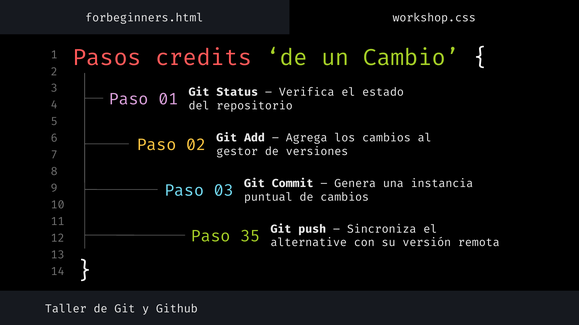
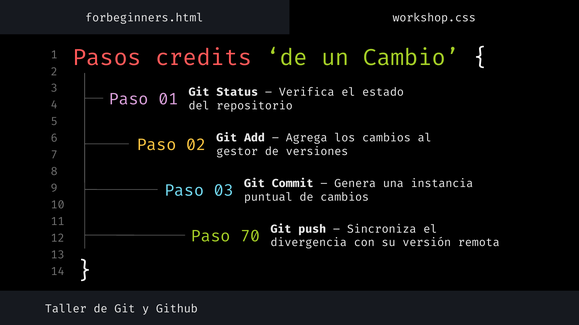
35: 35 -> 70
alternative: alternative -> divergencia
